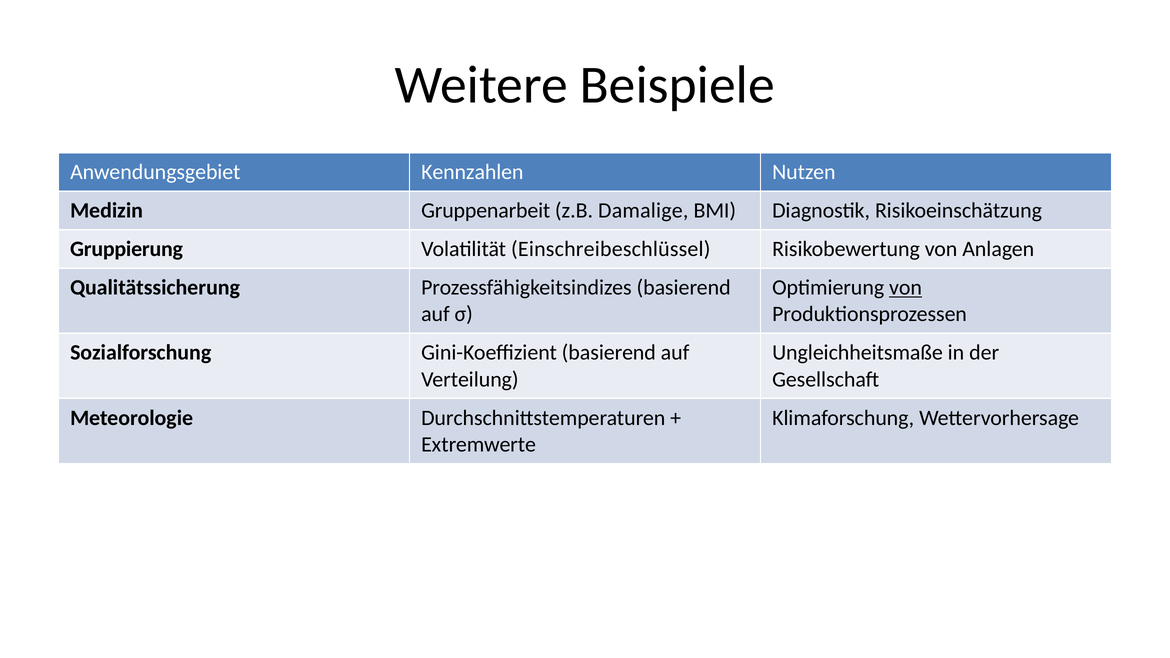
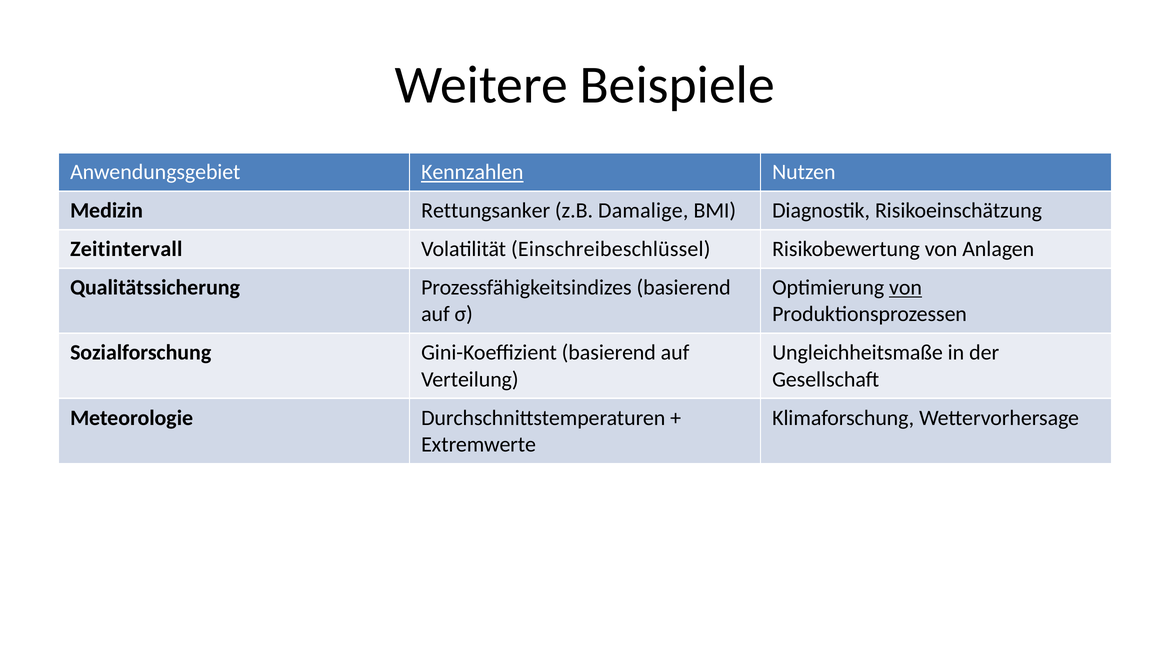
Kennzahlen underline: none -> present
Gruppenarbeit: Gruppenarbeit -> Rettungsanker
Gruppierung: Gruppierung -> Zeitintervall
